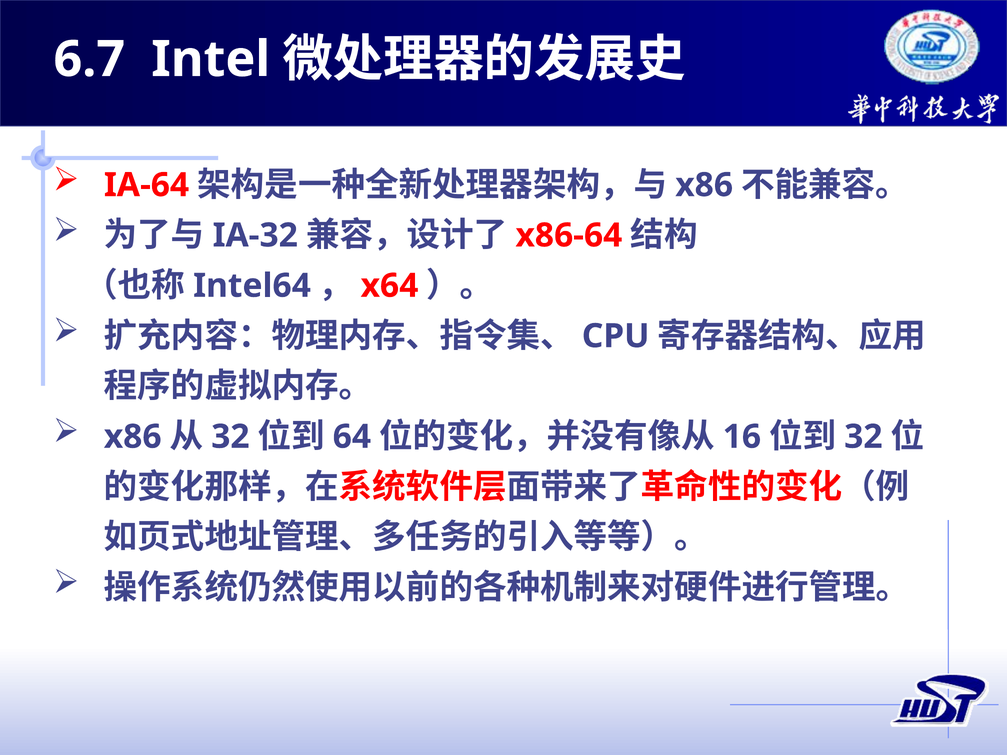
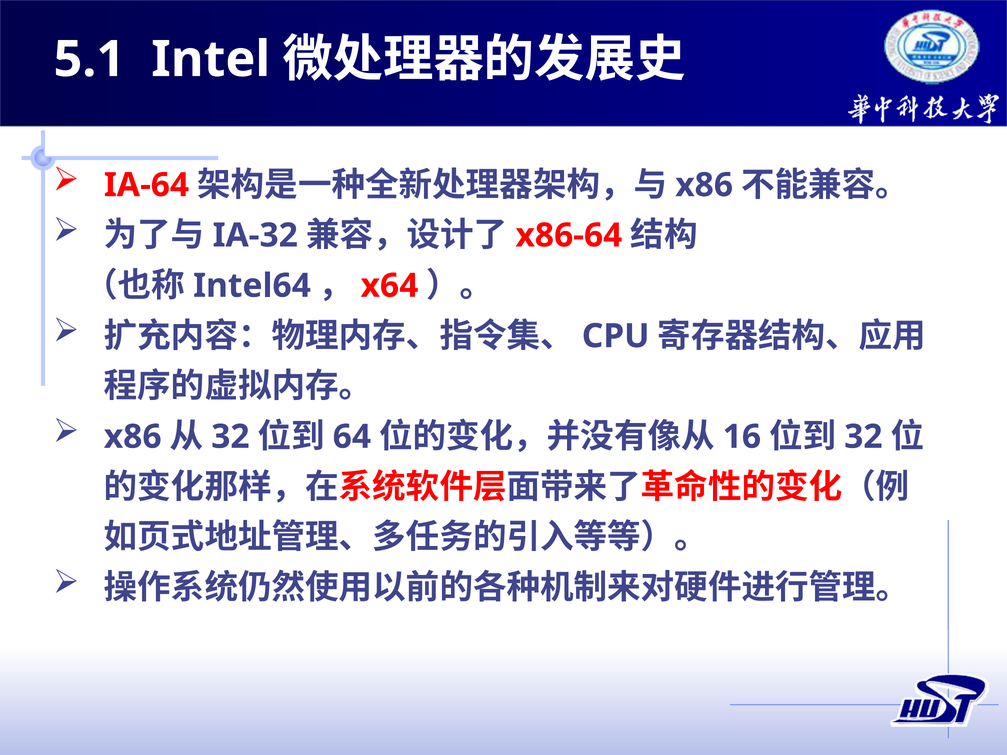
6.7: 6.7 -> 5.1
